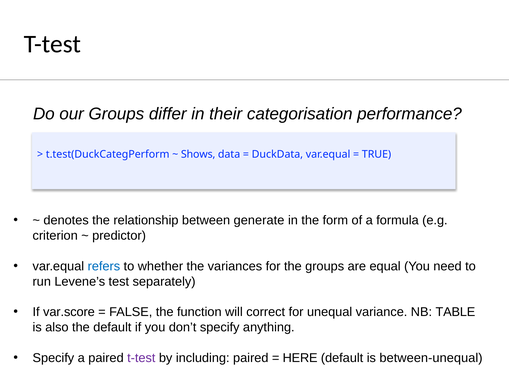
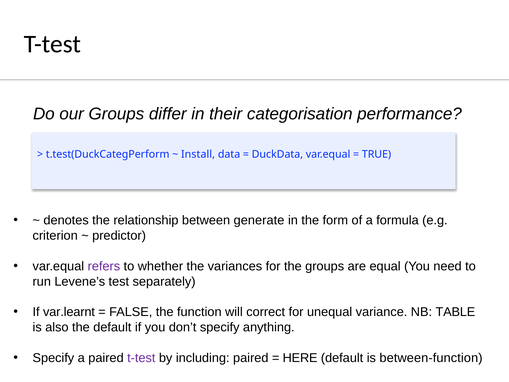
Shows: Shows -> Install
refers colour: blue -> purple
var.score: var.score -> var.learnt
between-unequal: between-unequal -> between-function
